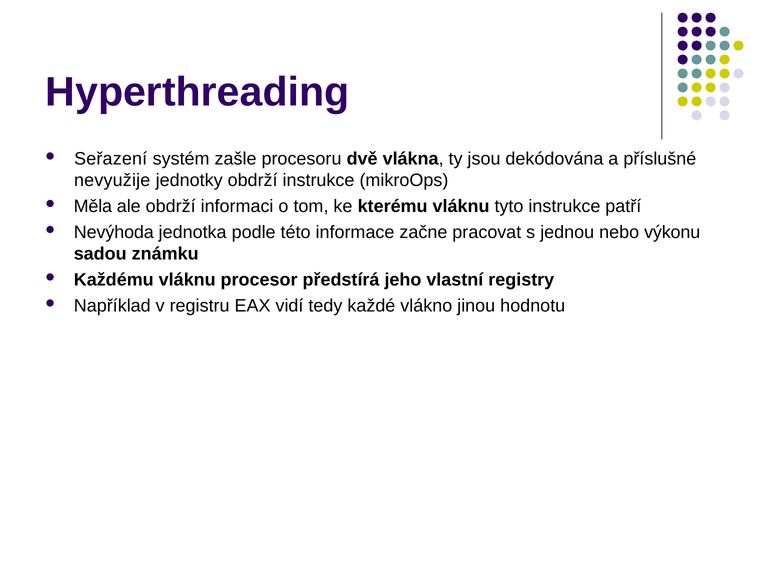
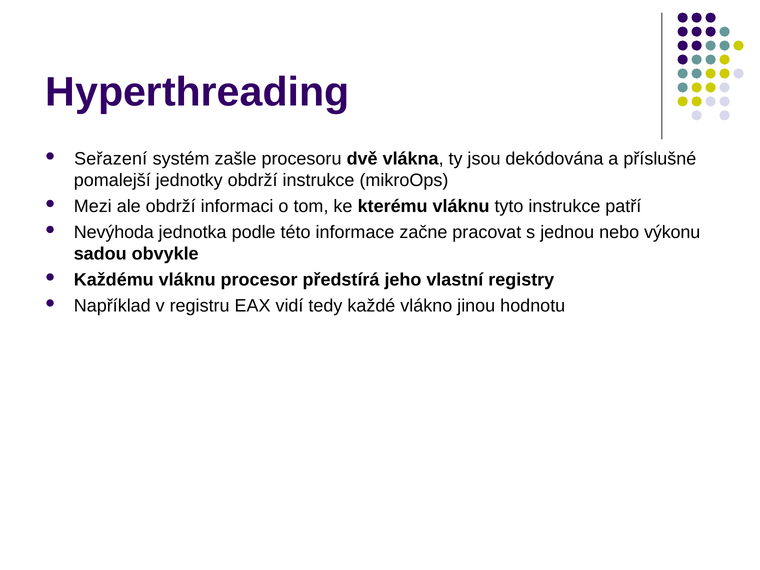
nevyužije: nevyužije -> pomalejší
Měla: Měla -> Mezi
známku: známku -> obvykle
